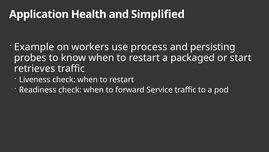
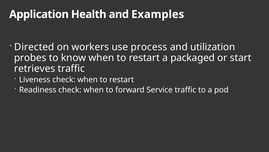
Simplified: Simplified -> Examples
Example: Example -> Directed
persisting: persisting -> utilization
